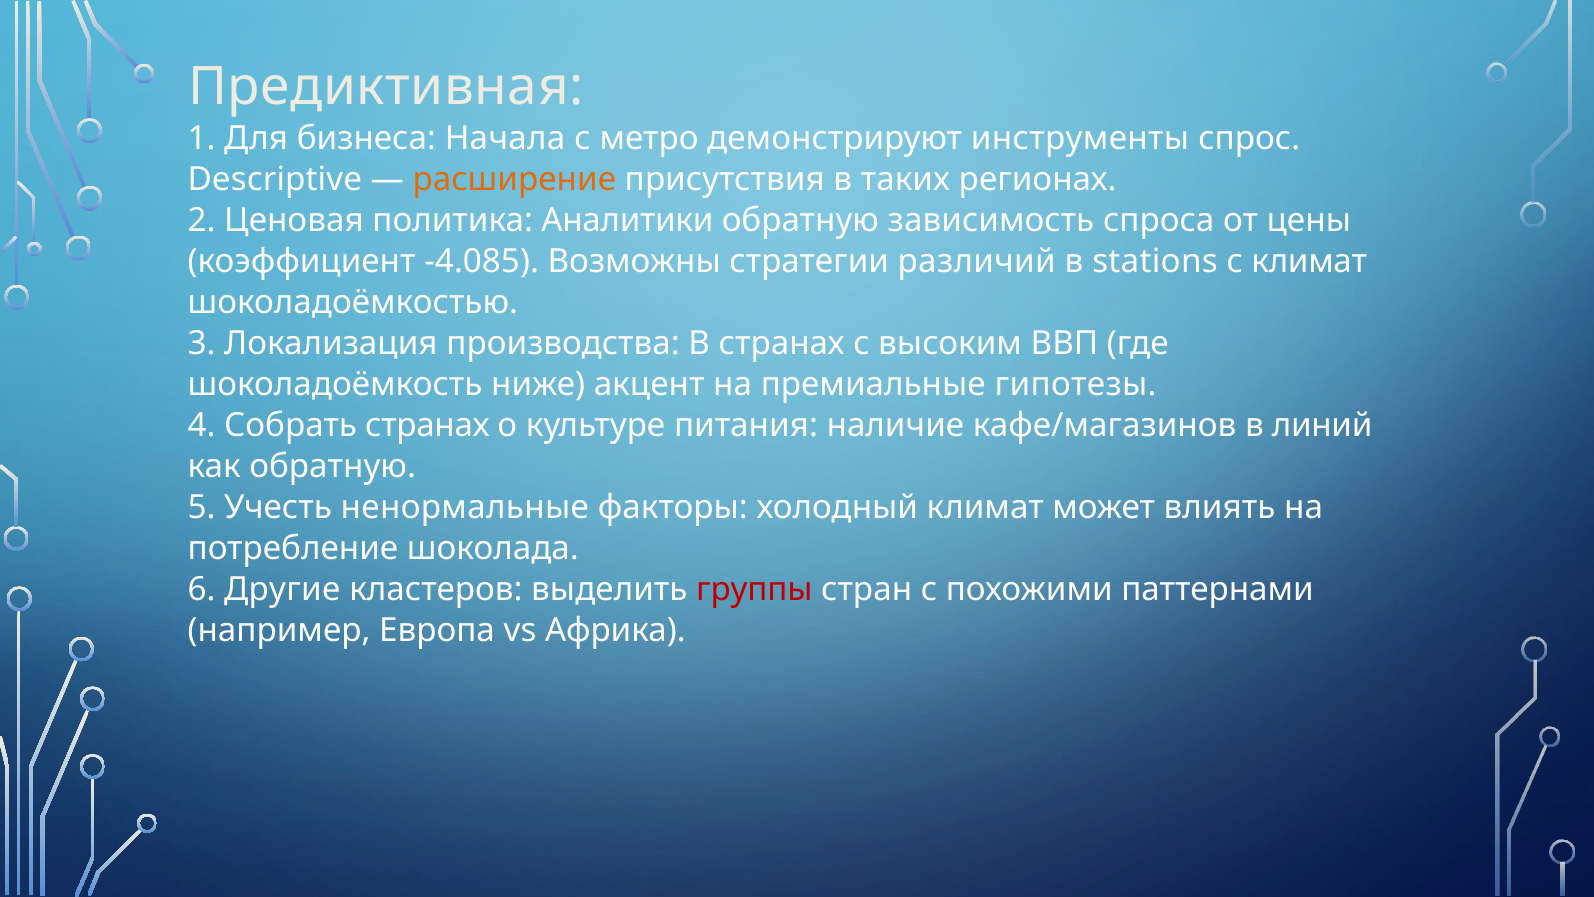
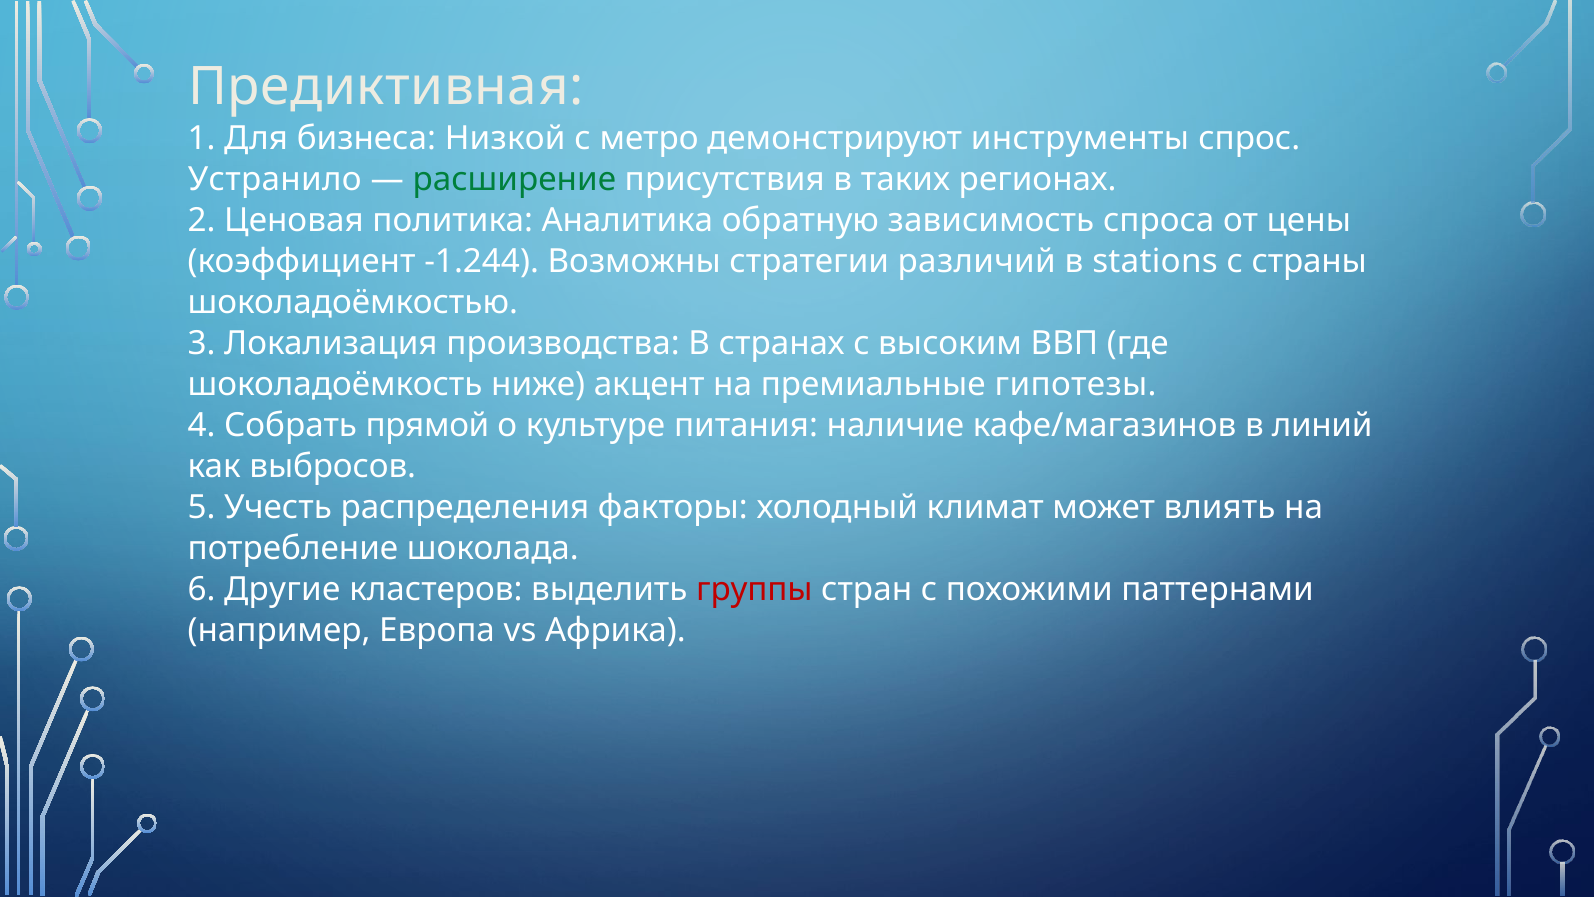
Начала: Начала -> Низкой
Descriptive: Descriptive -> Устранило
расширение colour: orange -> green
Аналитики: Аналитики -> Аналитика
-4.085: -4.085 -> -1.244
с климат: климат -> страны
Собрать странах: странах -> прямой
как обратную: обратную -> выбросов
ненормальные: ненормальные -> распределения
